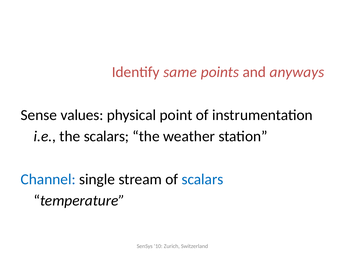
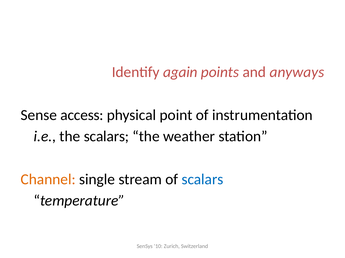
same: same -> again
values: values -> access
Channel colour: blue -> orange
